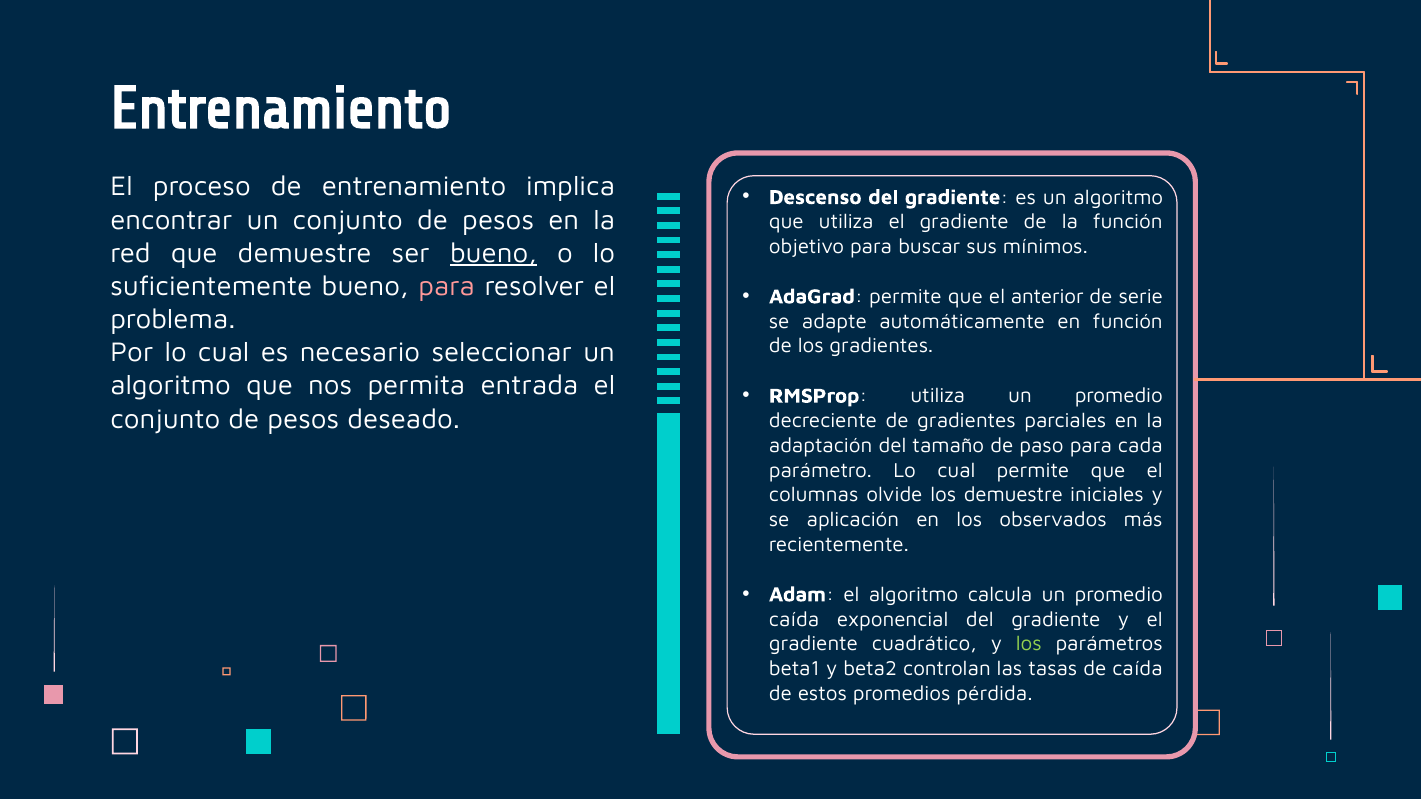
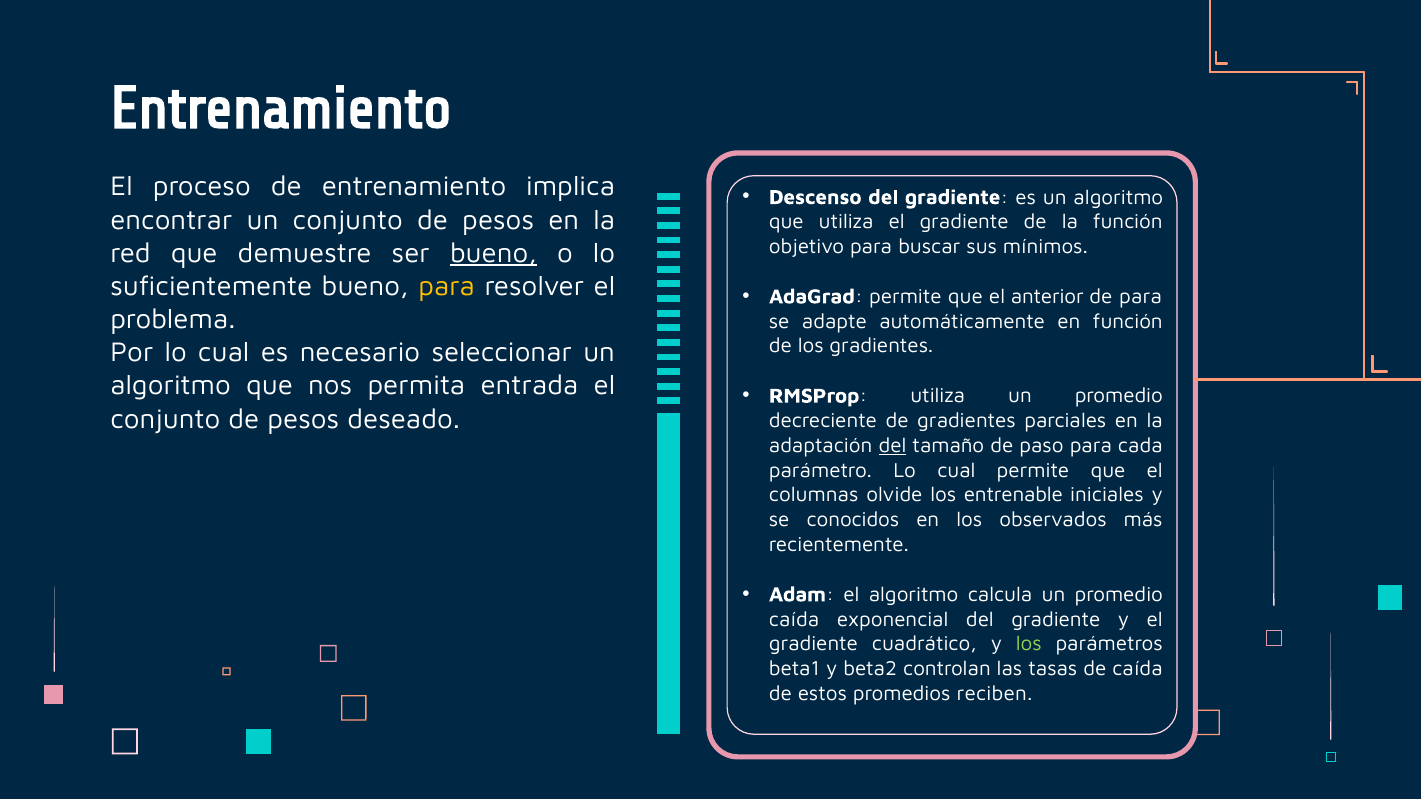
para at (447, 286) colour: pink -> yellow
de serie: serie -> para
del at (893, 446) underline: none -> present
los demuestre: demuestre -> entrenable
aplicación: aplicación -> conocidos
pérdida: pérdida -> reciben
